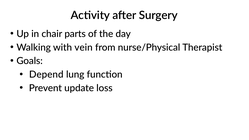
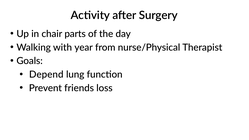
vein: vein -> year
update: update -> friends
